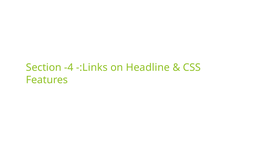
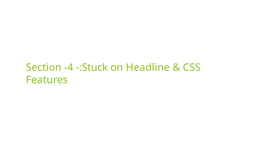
-:Links: -:Links -> -:Stuck
